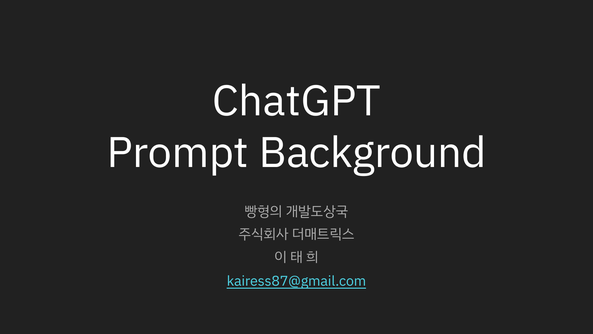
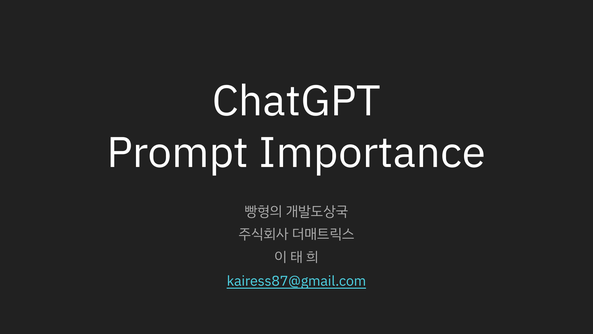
Background: Background -> Importance
